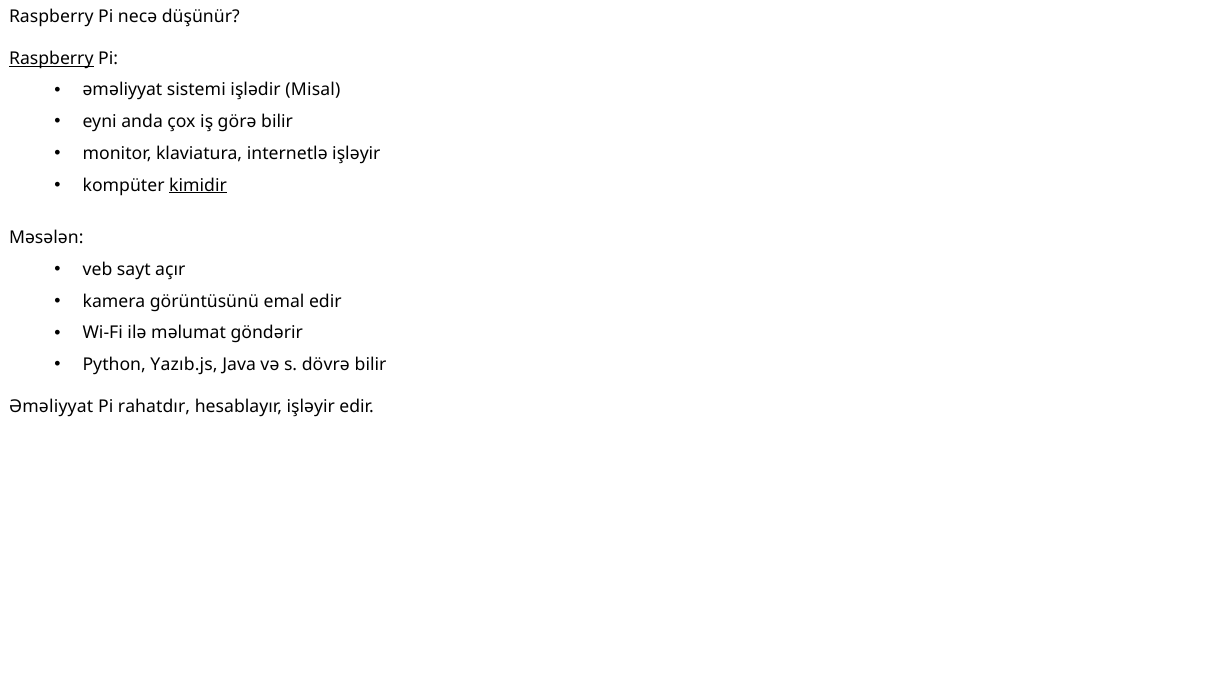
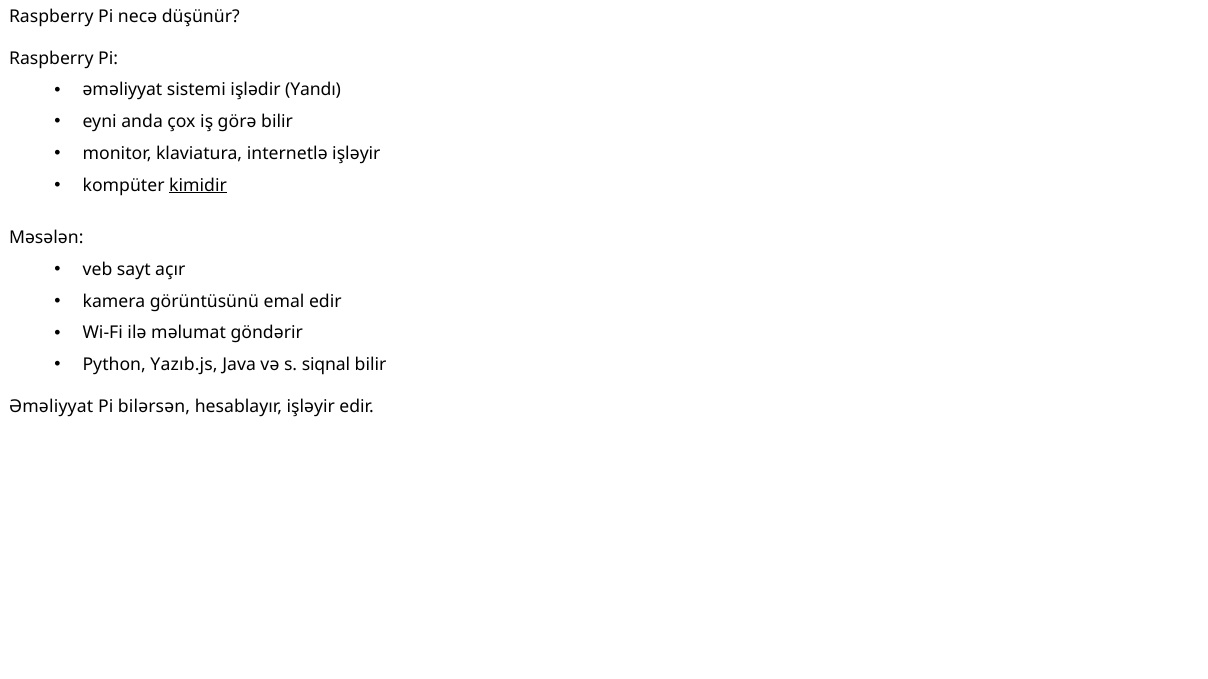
Raspberry at (51, 59) underline: present -> none
Misal: Misal -> Yandı
dövrə: dövrə -> siqnal
rahatdır: rahatdır -> bilərsən
